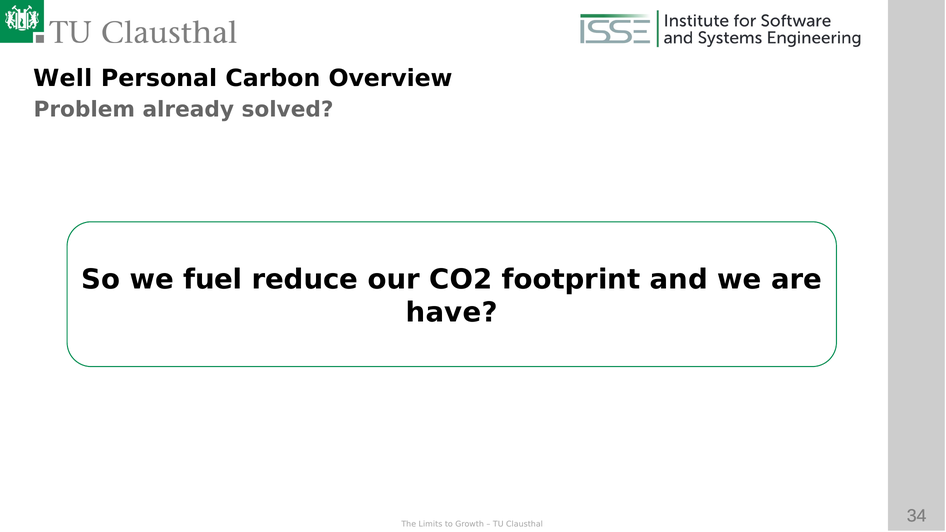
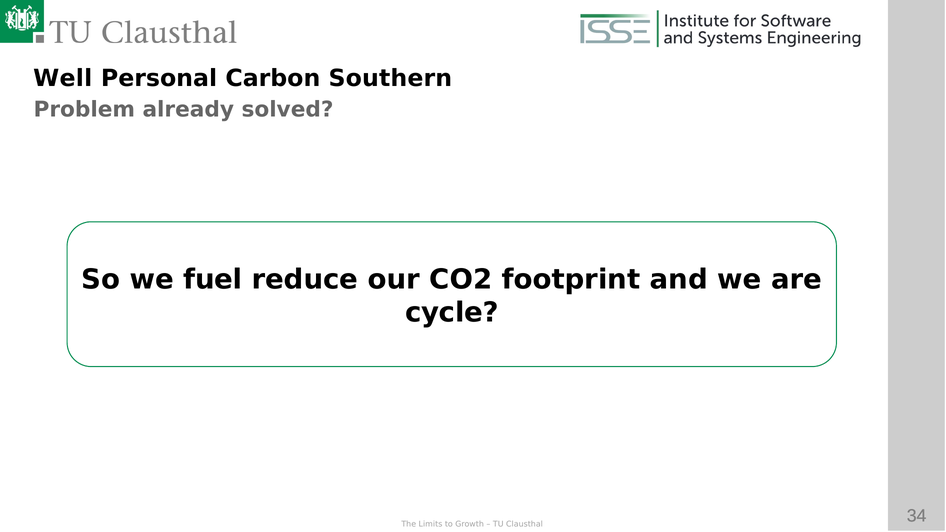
Overview: Overview -> Southern
have: have -> cycle
